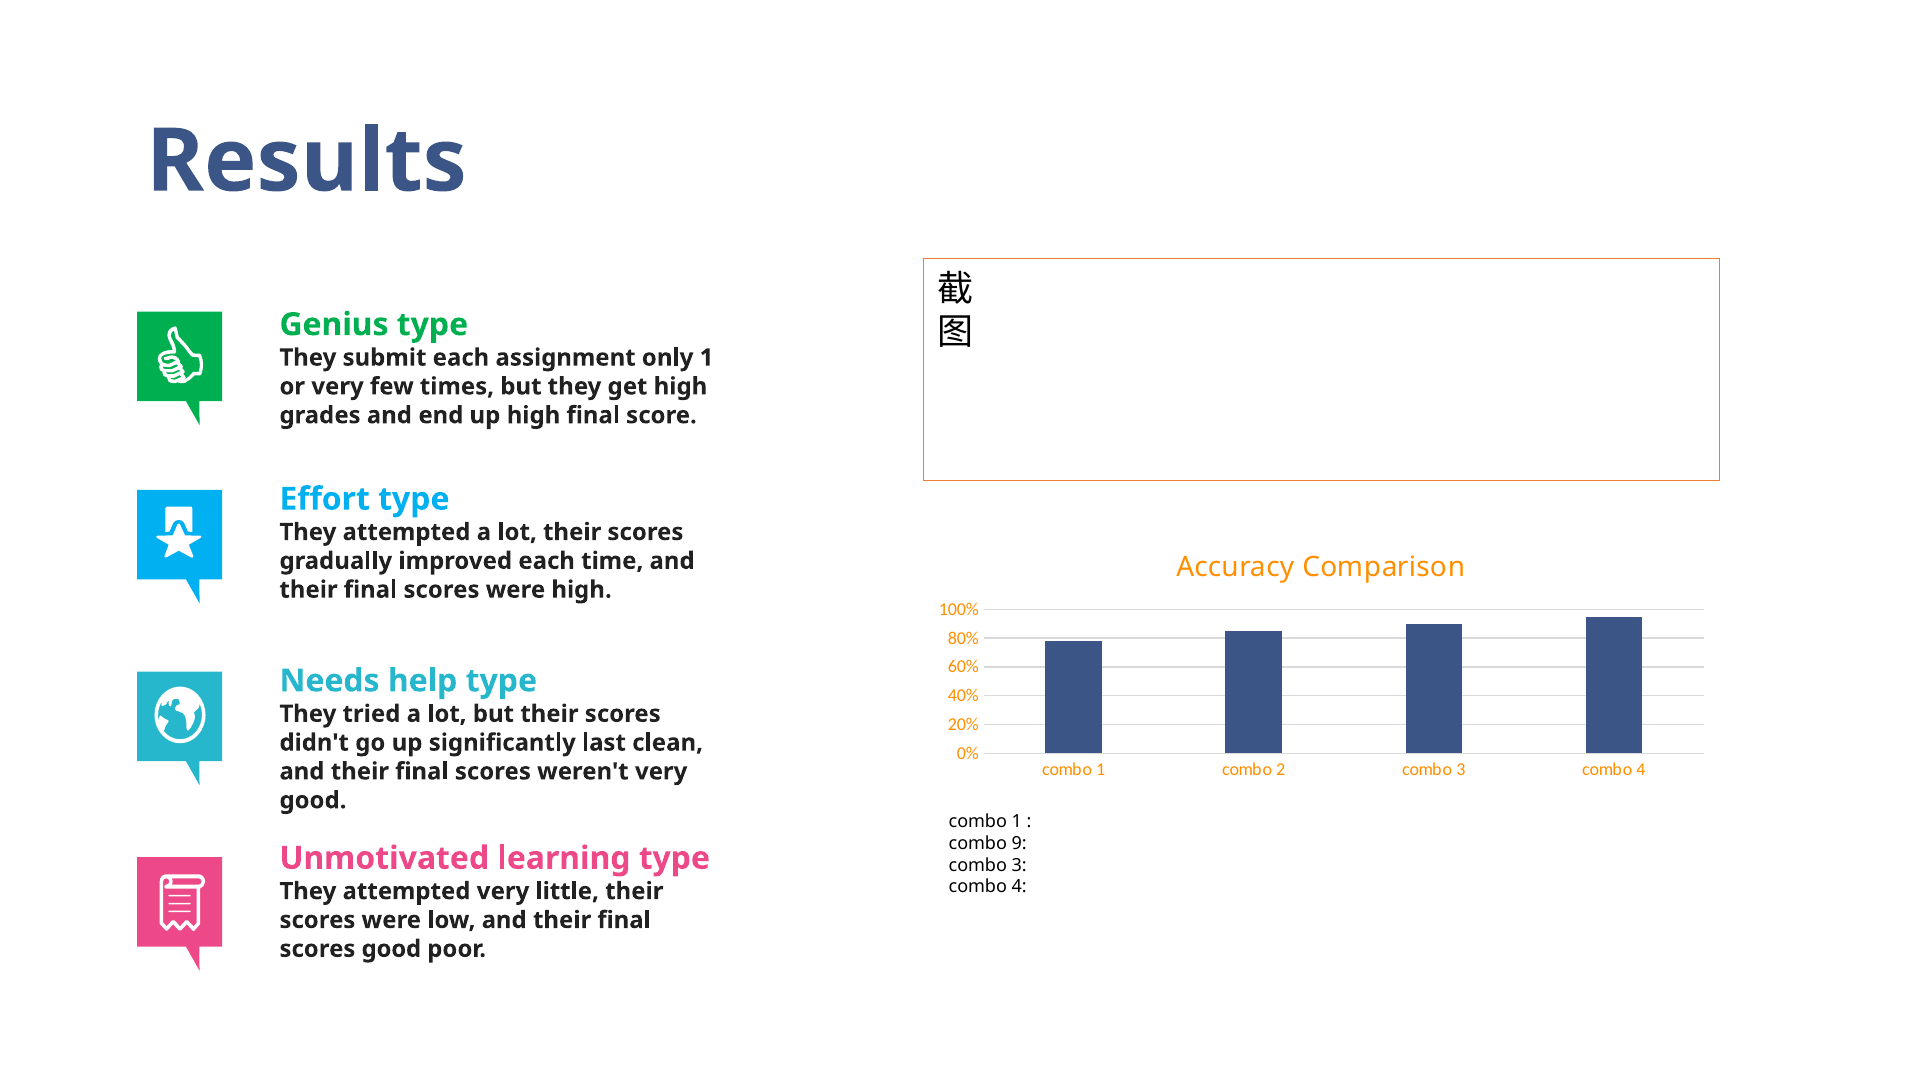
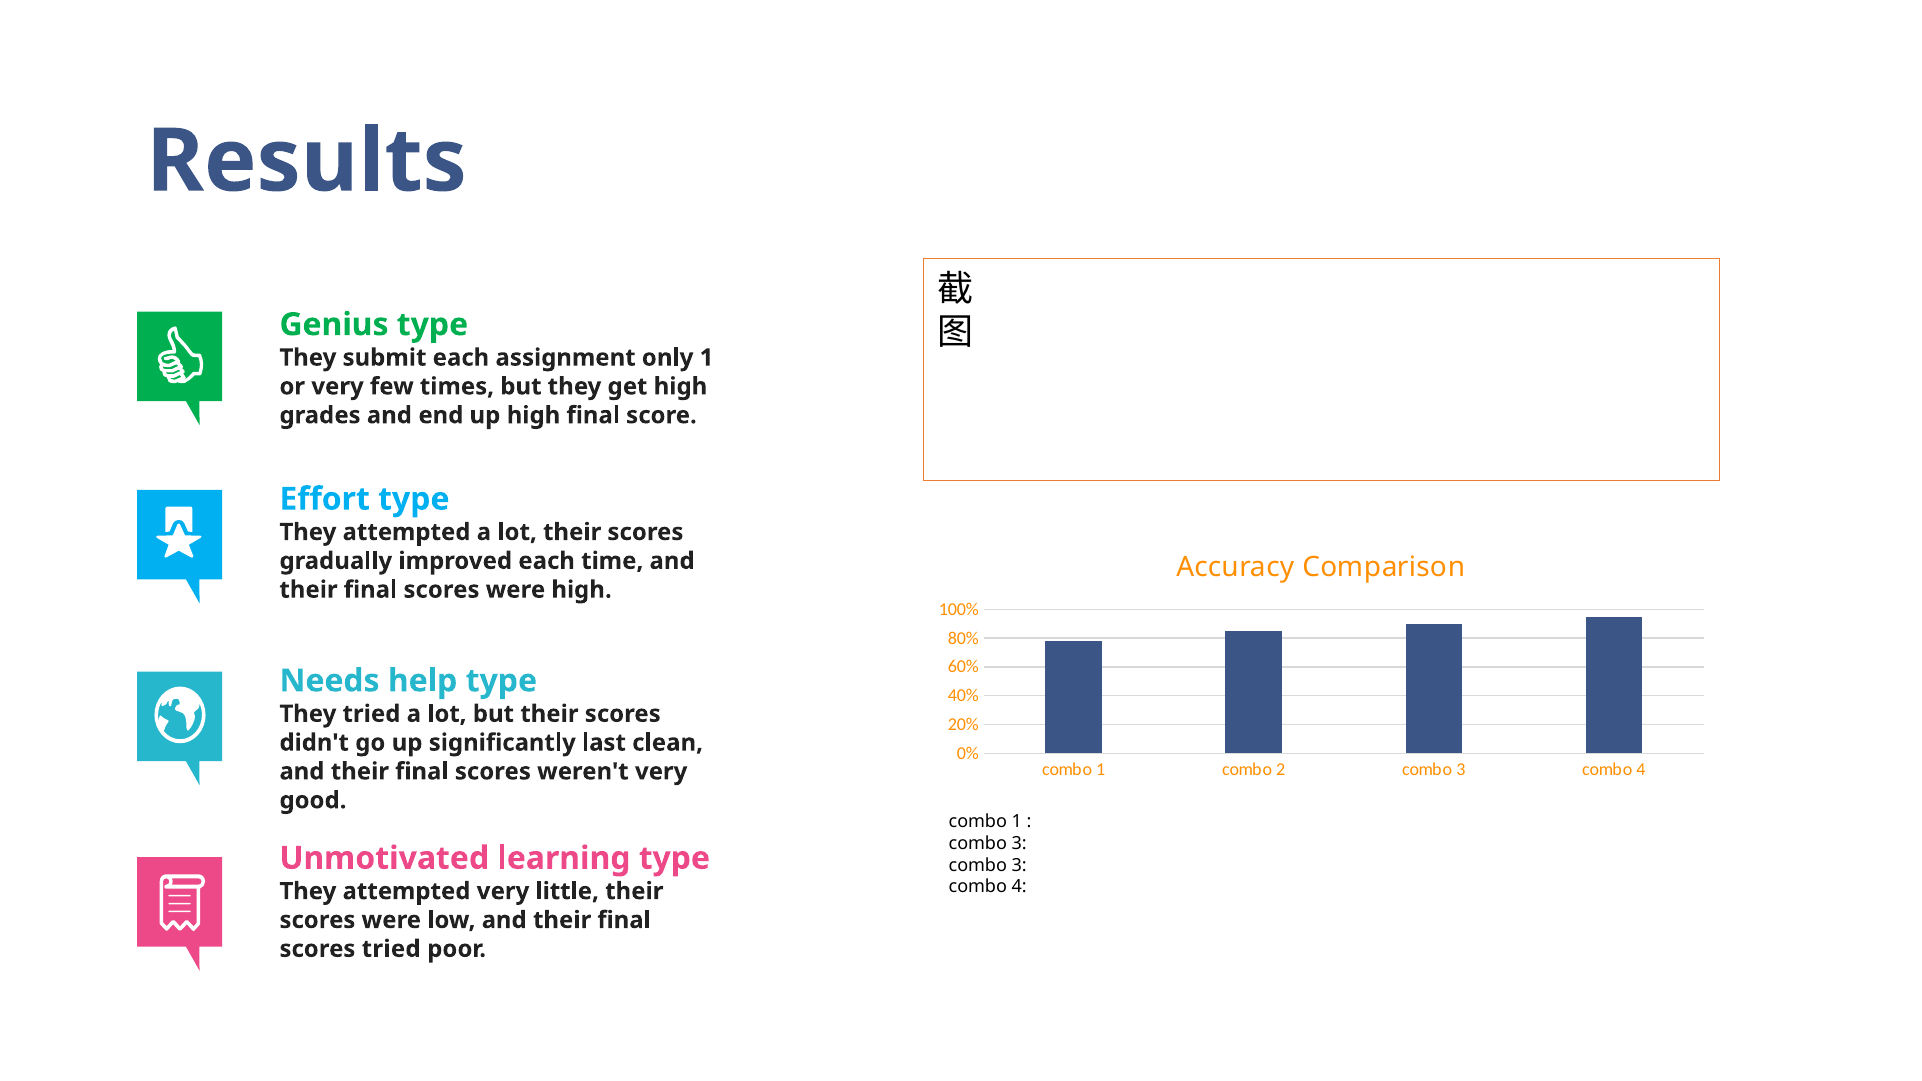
9 at (1019, 844): 9 -> 3
scores good: good -> tried
